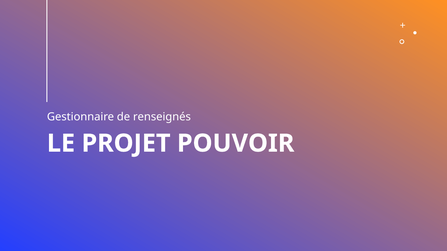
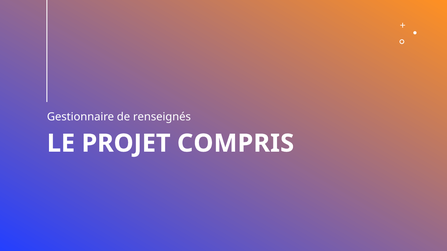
POUVOIR: POUVOIR -> COMPRIS
